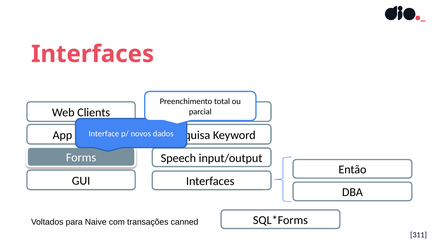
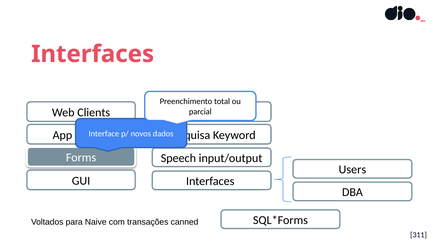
Então: Então -> Users
